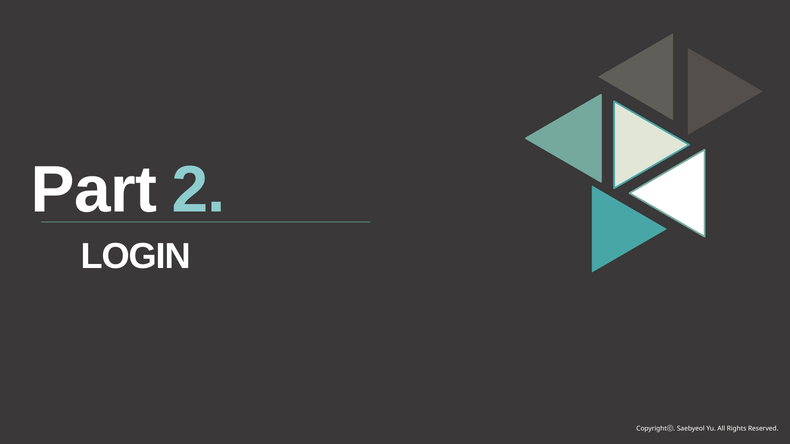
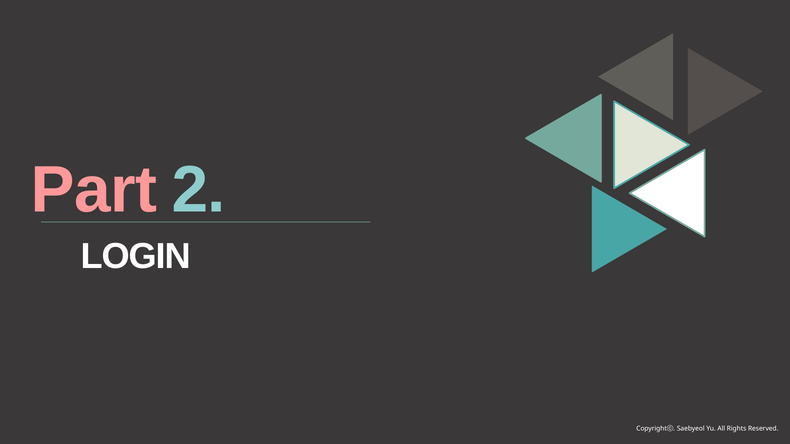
Part colour: white -> pink
